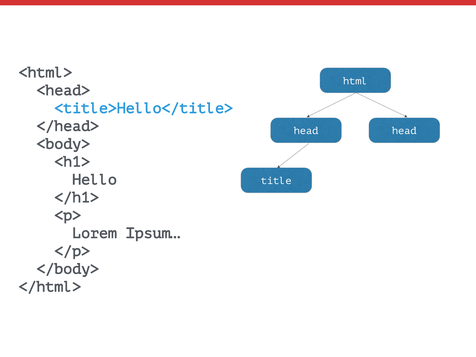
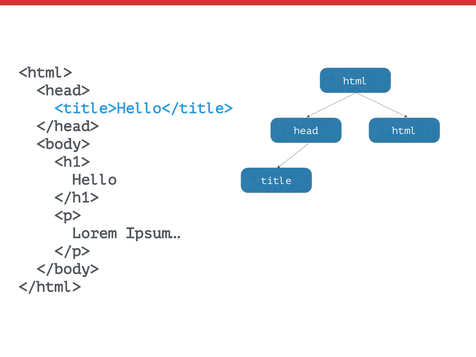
head at (404, 131): head -> html
